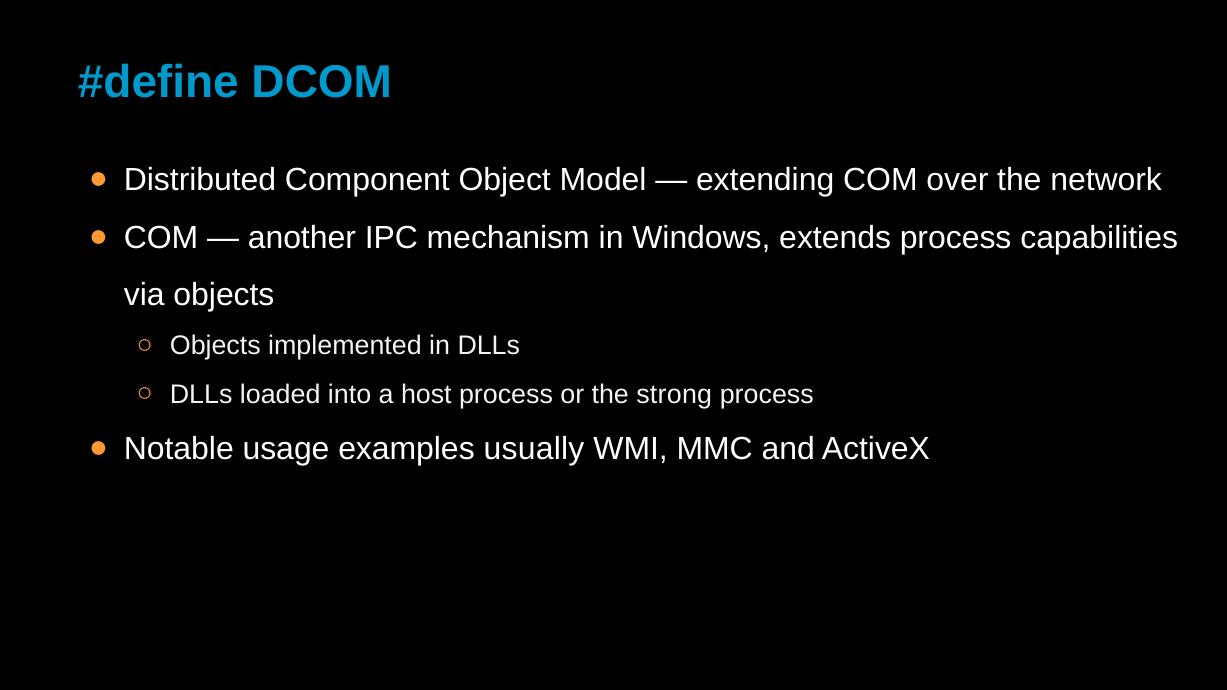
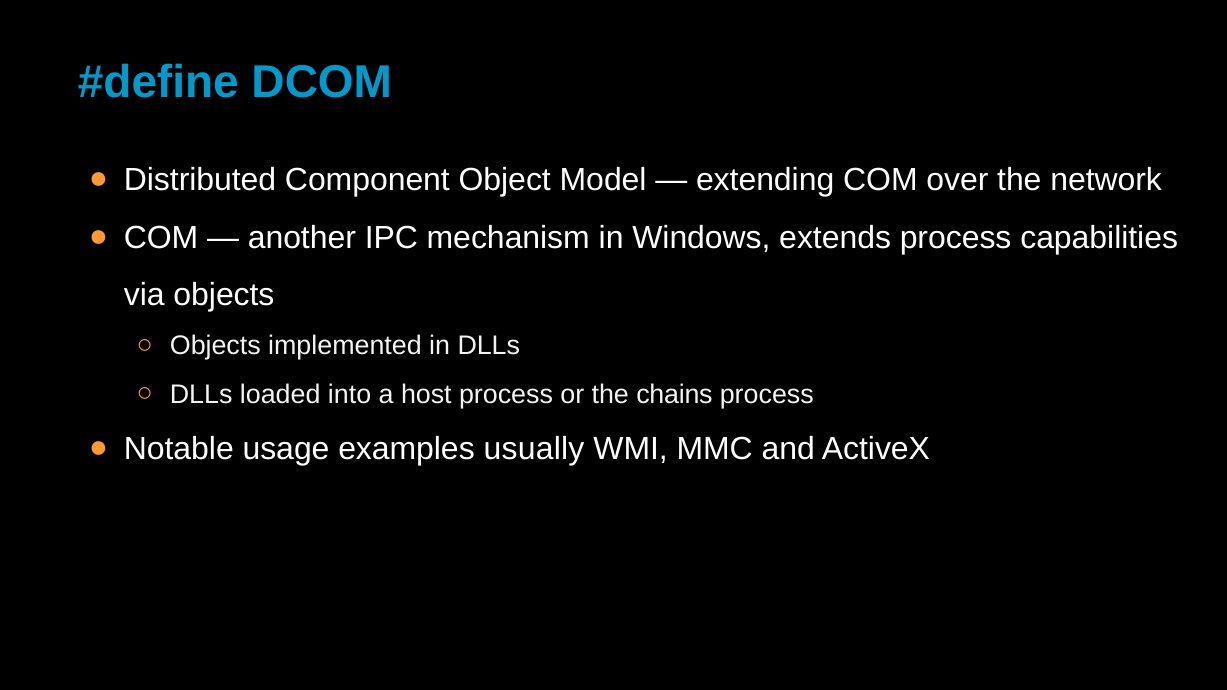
strong: strong -> chains
